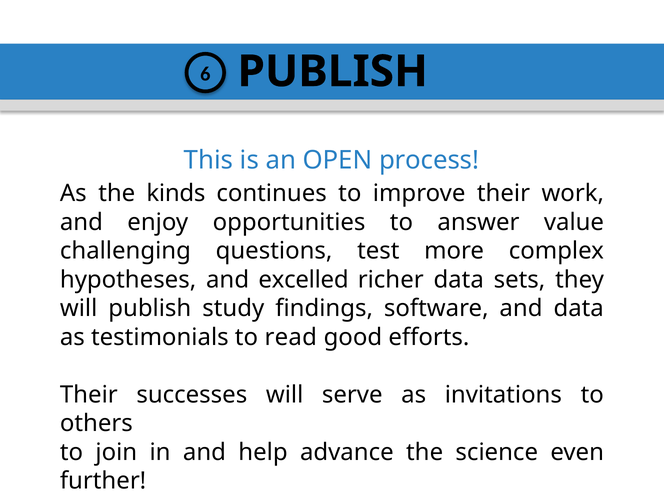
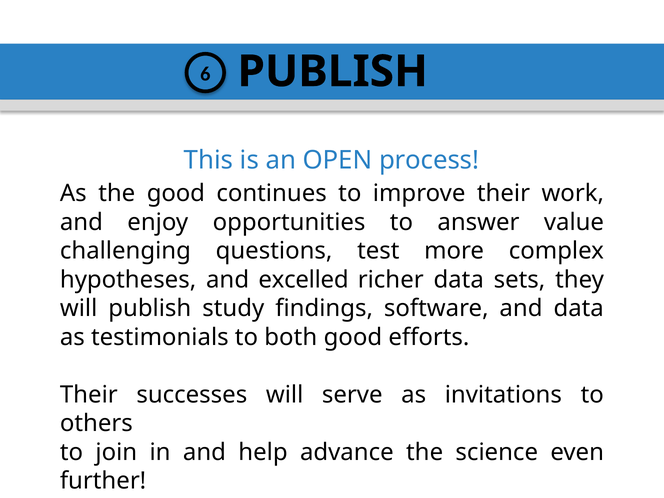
the kinds: kinds -> good
read: read -> both
